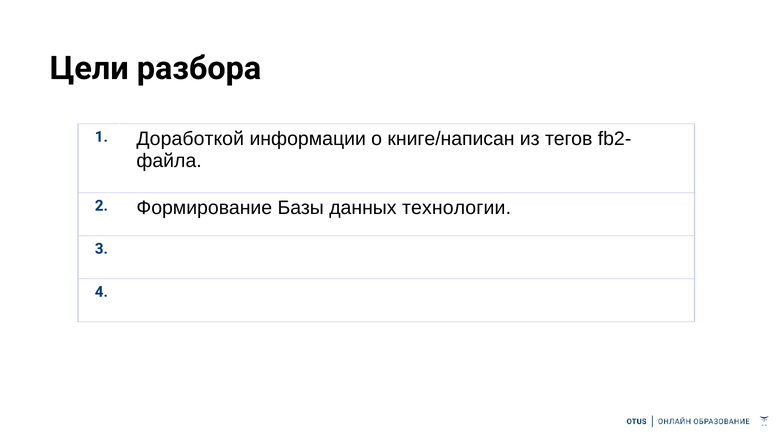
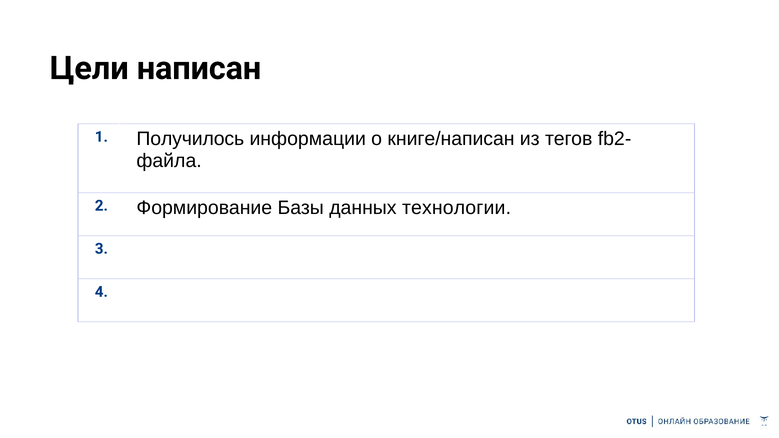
разбора: разбора -> написан
Доработкой: Доработкой -> Получилось
